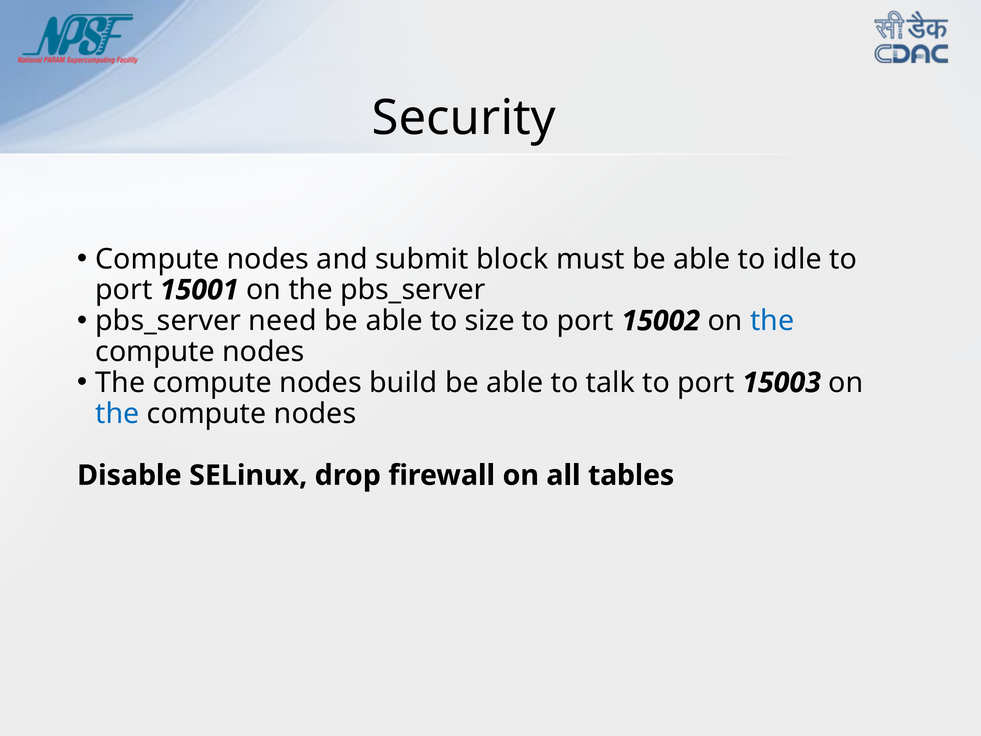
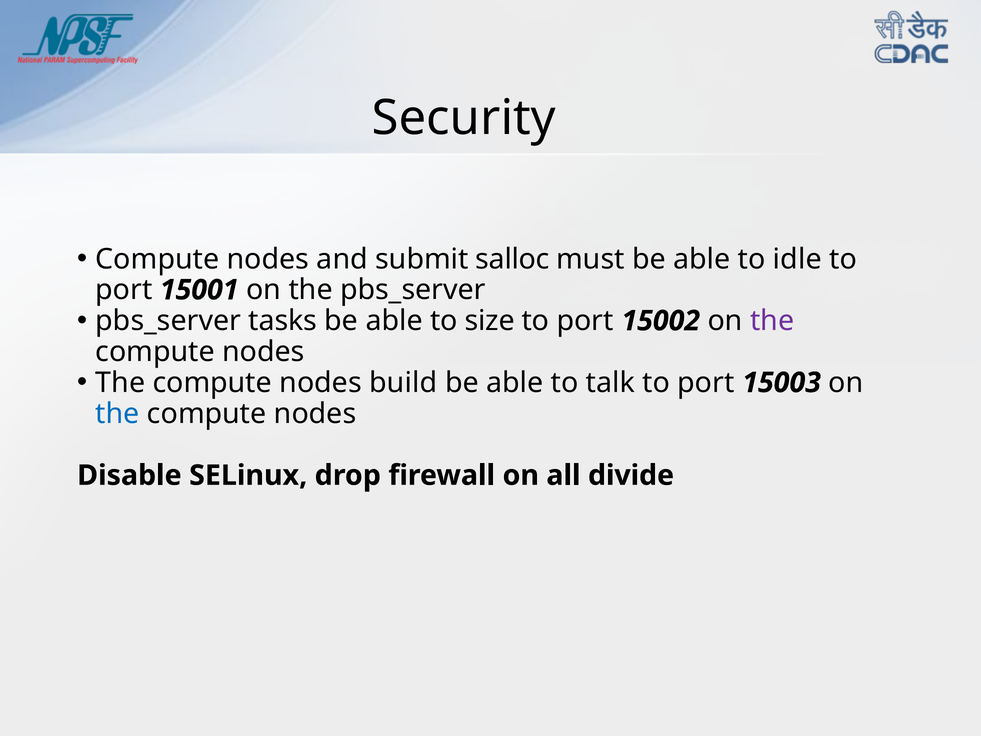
block: block -> salloc
need: need -> tasks
the at (772, 321) colour: blue -> purple
tables: tables -> divide
